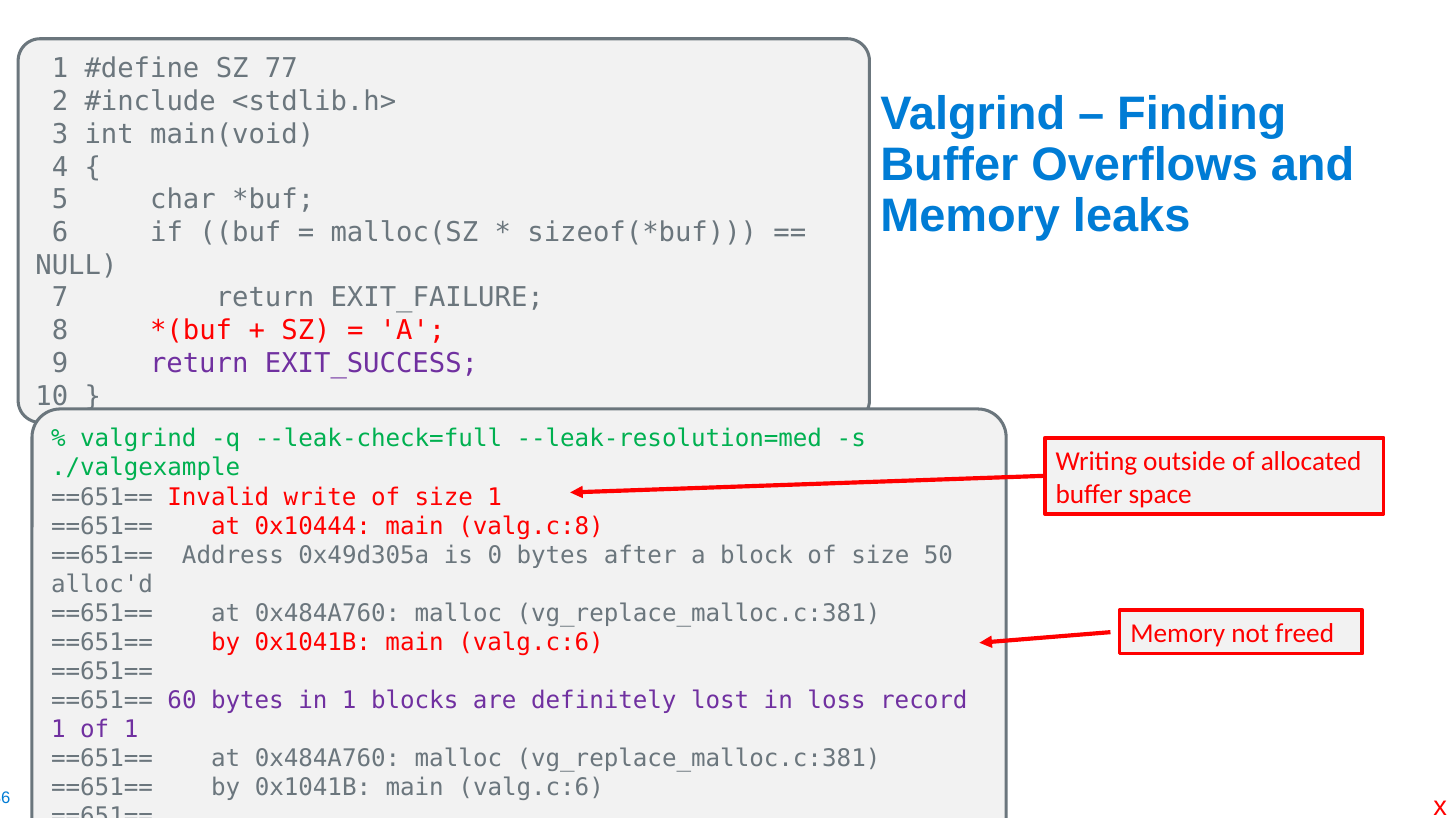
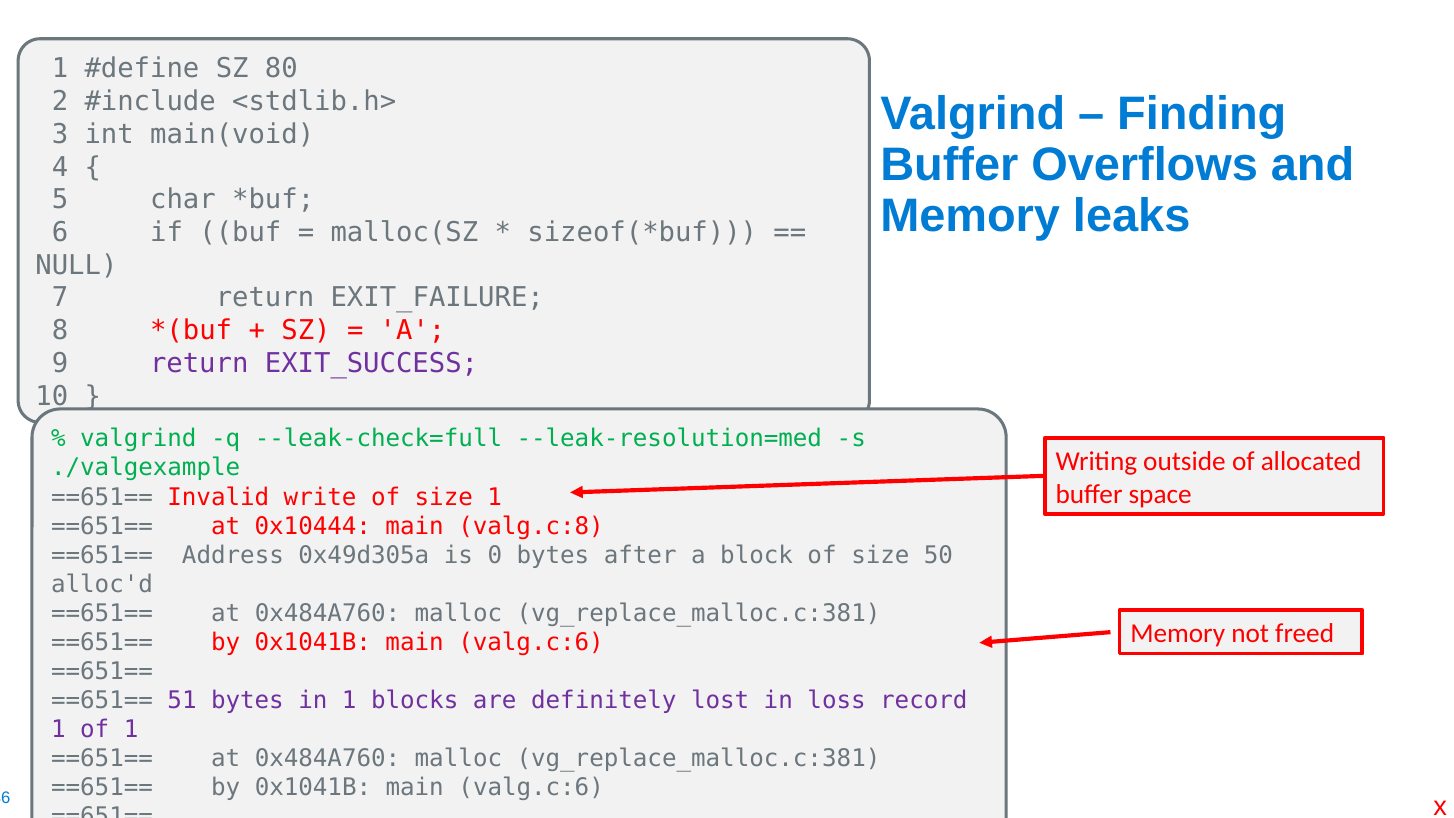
77: 77 -> 80
60: 60 -> 51
